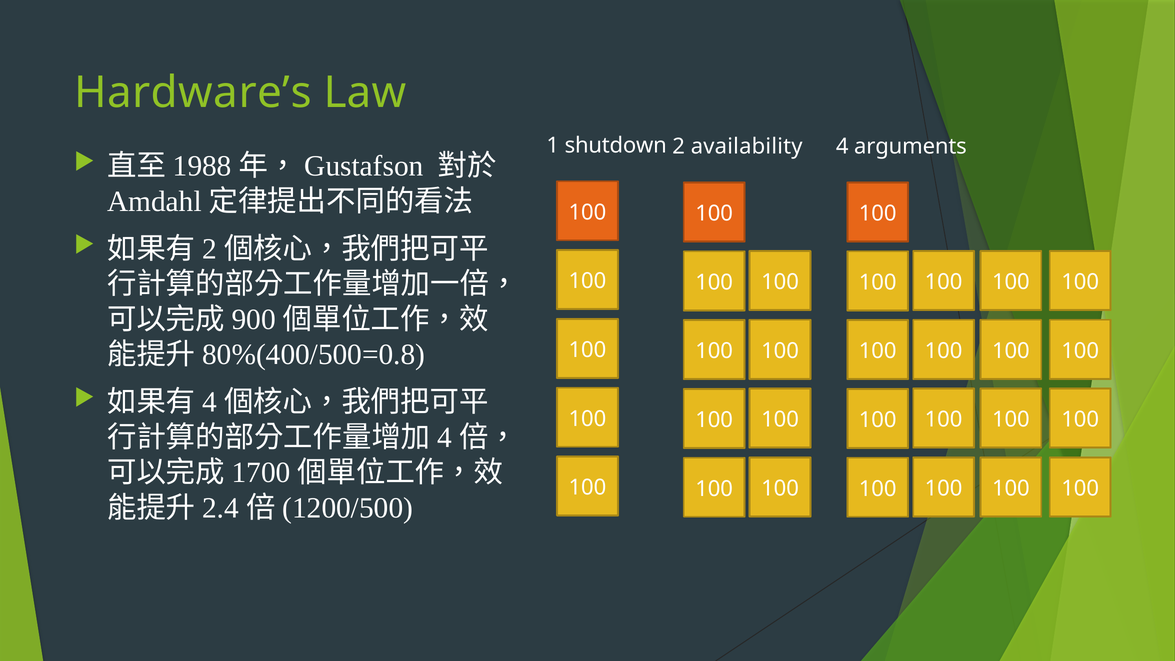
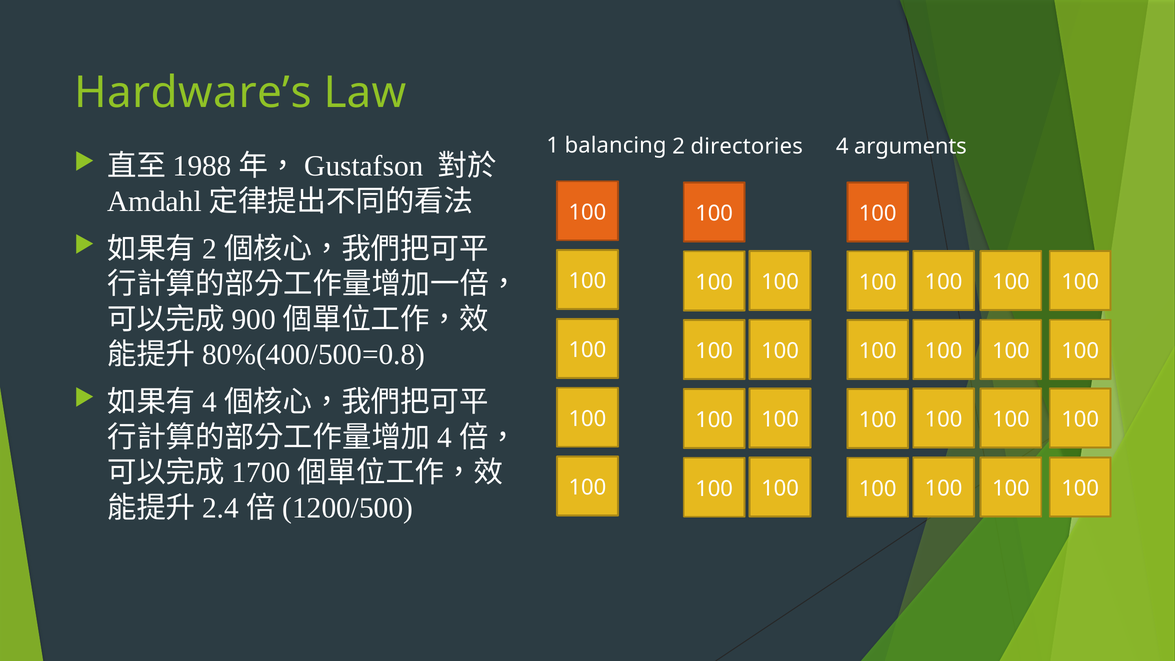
shutdown: shutdown -> balancing
availability: availability -> directories
